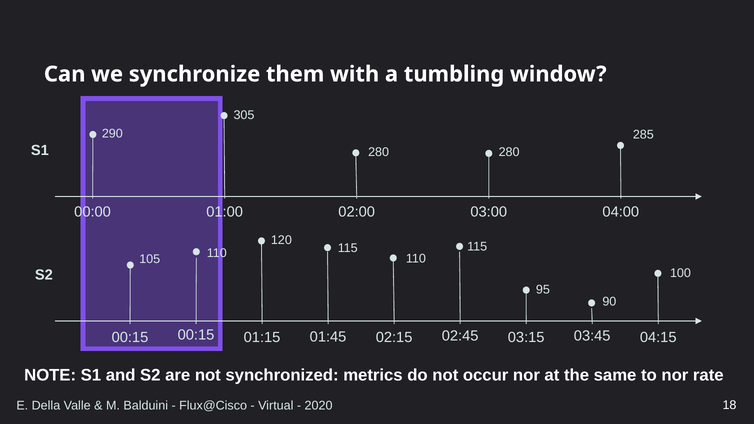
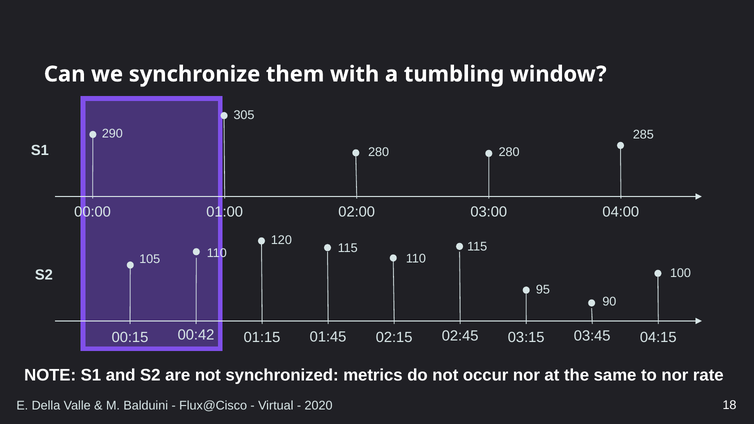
00:15 at (196, 335): 00:15 -> 00:42
